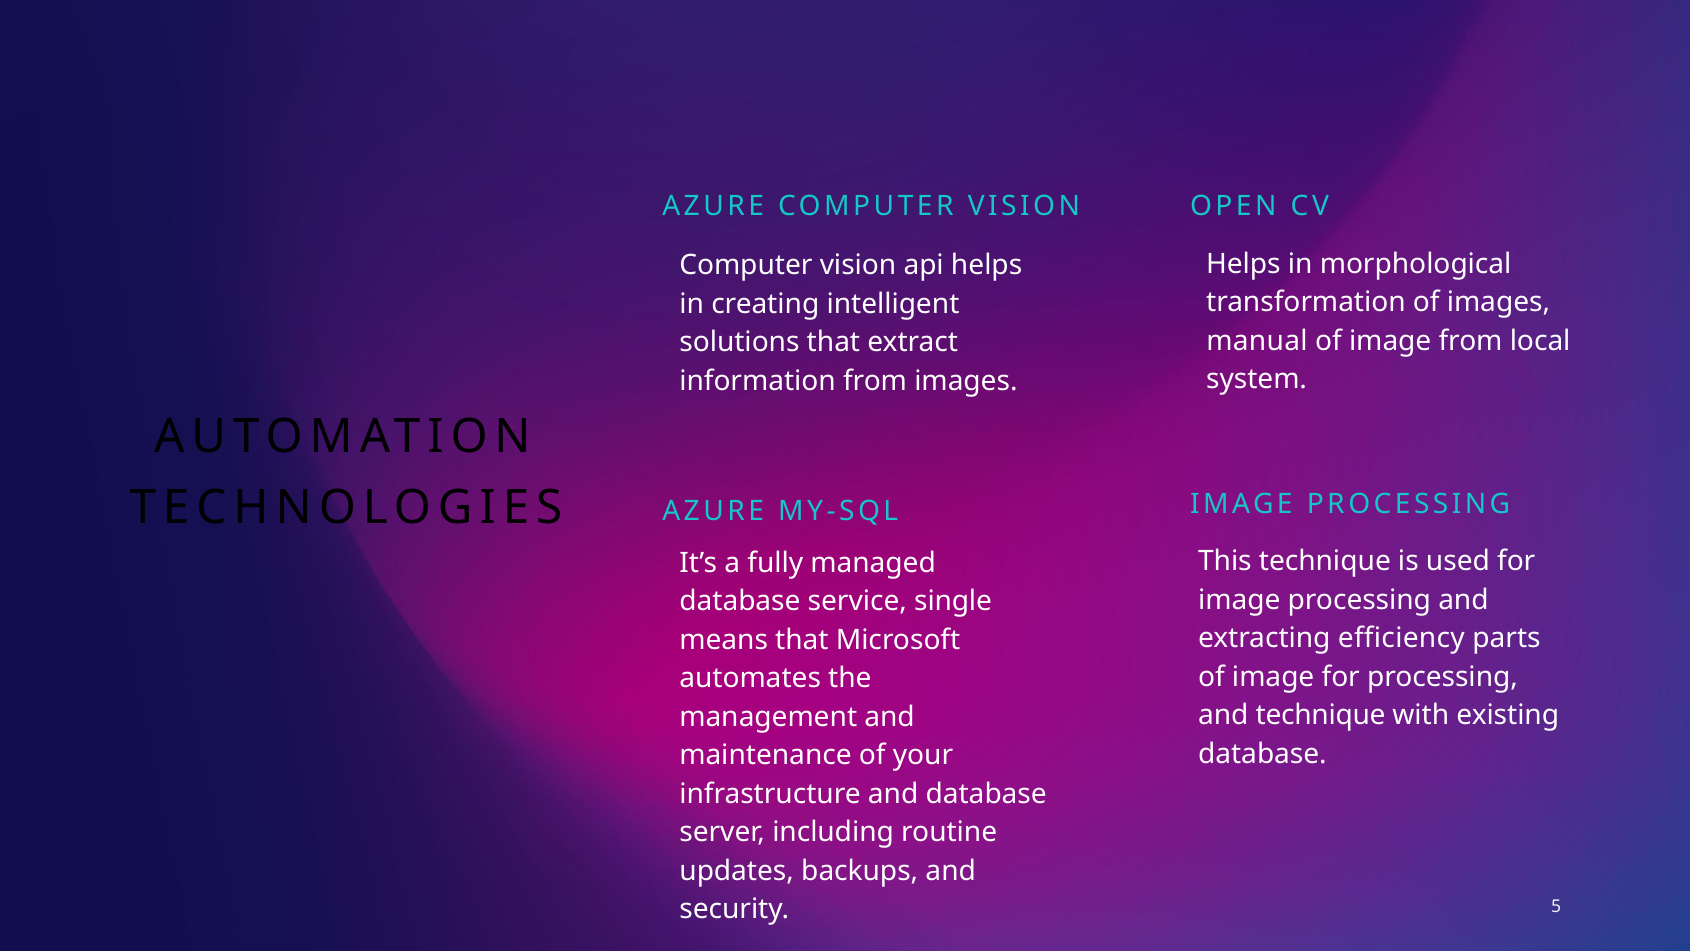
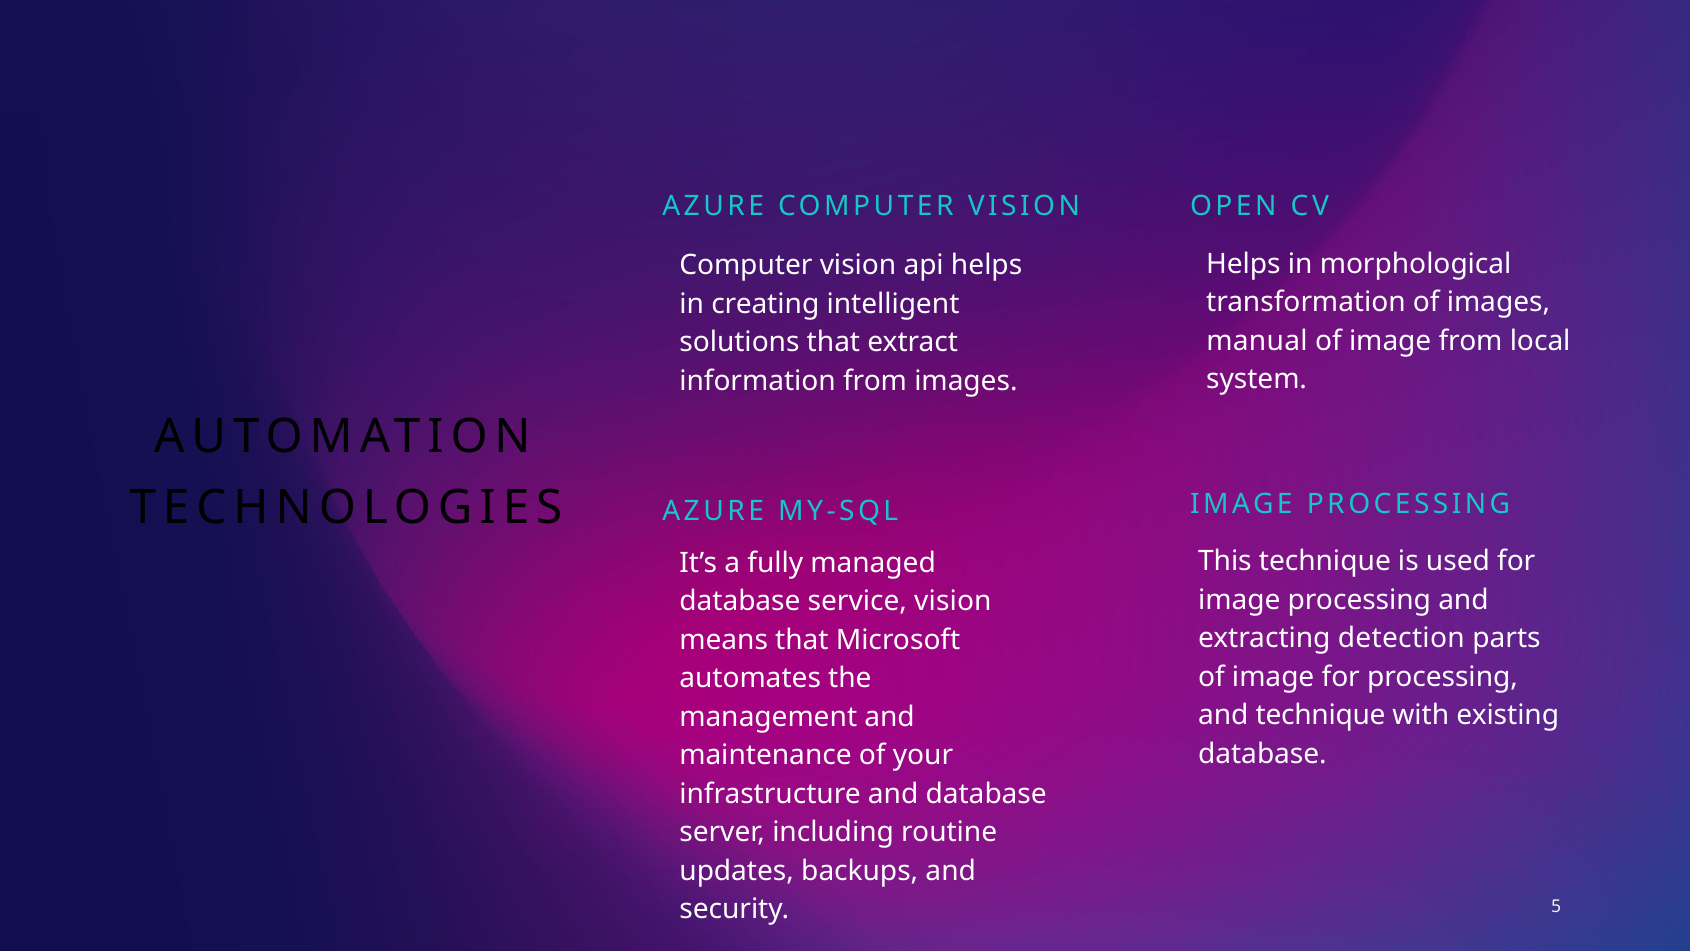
service single: single -> vision
efficiency: efficiency -> detection
